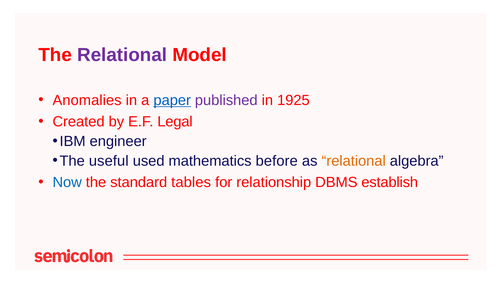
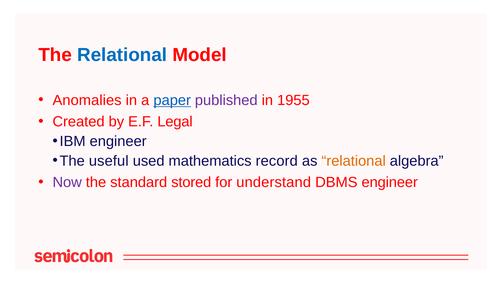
Relational at (122, 55) colour: purple -> blue
1925: 1925 -> 1955
before: before -> record
Now colour: blue -> purple
tables: tables -> stored
relationship: relationship -> understand
DBMS establish: establish -> engineer
